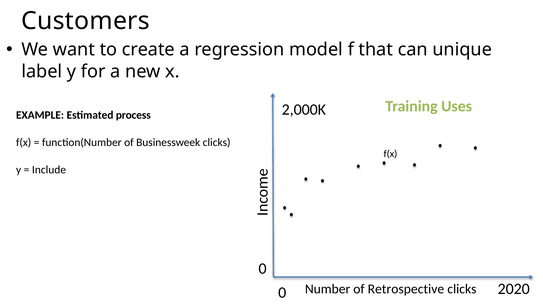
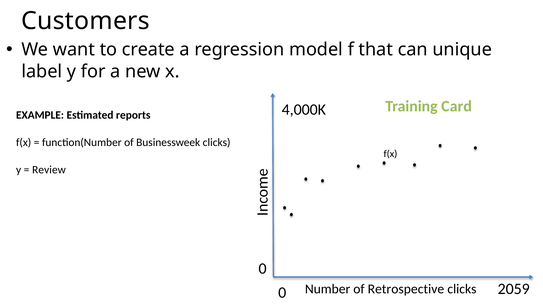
Uses: Uses -> Card
2,000K: 2,000K -> 4,000K
process: process -> reports
Include: Include -> Review
2020: 2020 -> 2059
